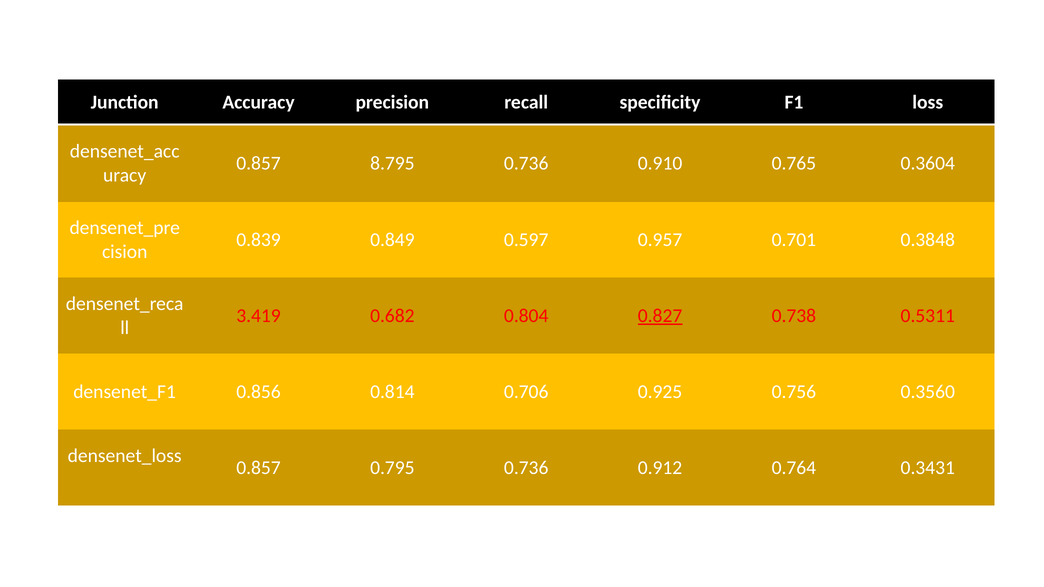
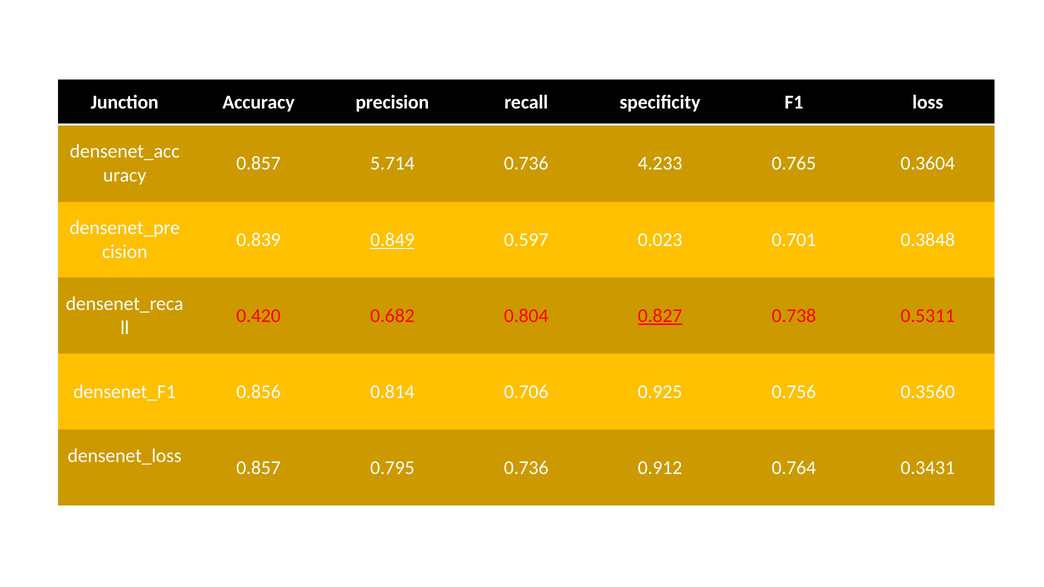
8.795: 8.795 -> 5.714
0.910: 0.910 -> 4.233
0.849 underline: none -> present
0.957: 0.957 -> 0.023
3.419: 3.419 -> 0.420
